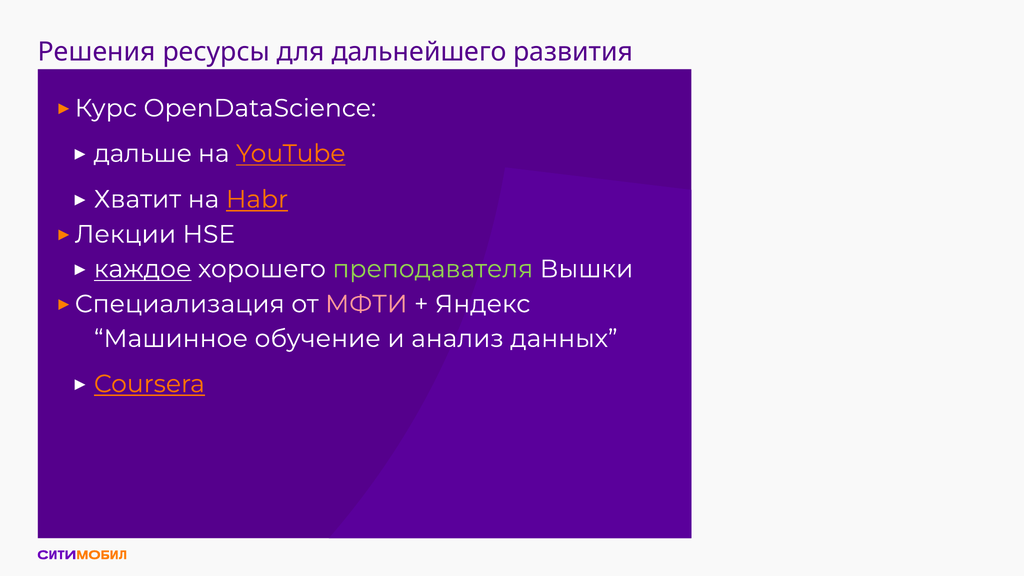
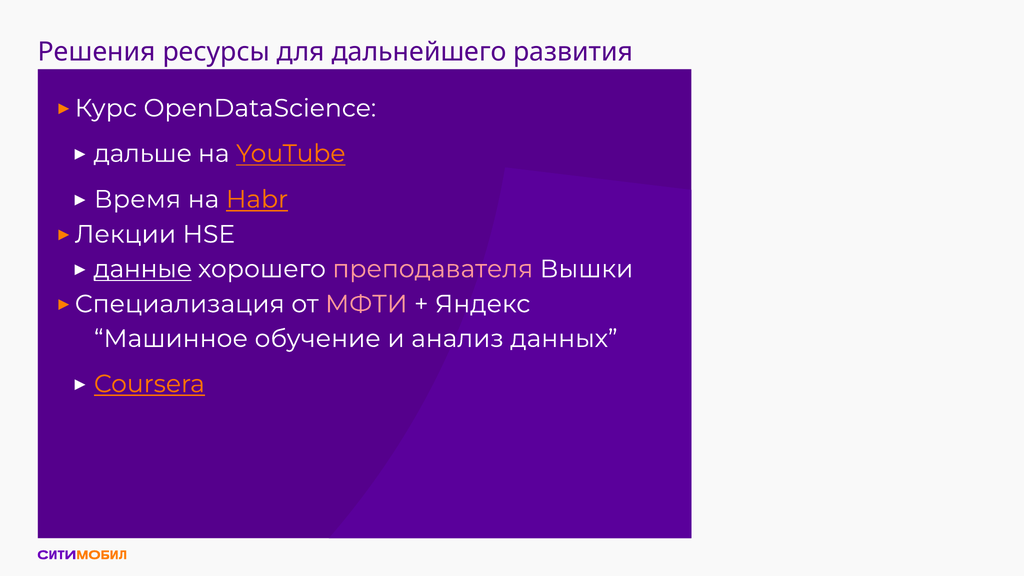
Хватит: Хватит -> Время
каждое: каждое -> данные
преподавателя colour: light green -> pink
